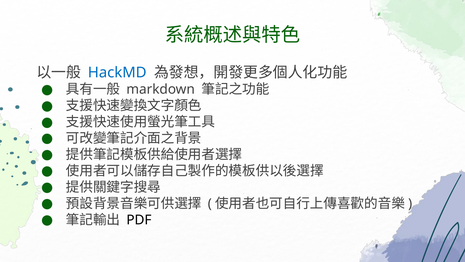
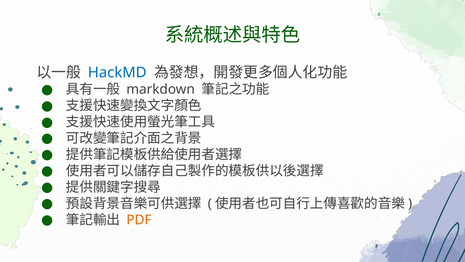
PDF colour: black -> orange
